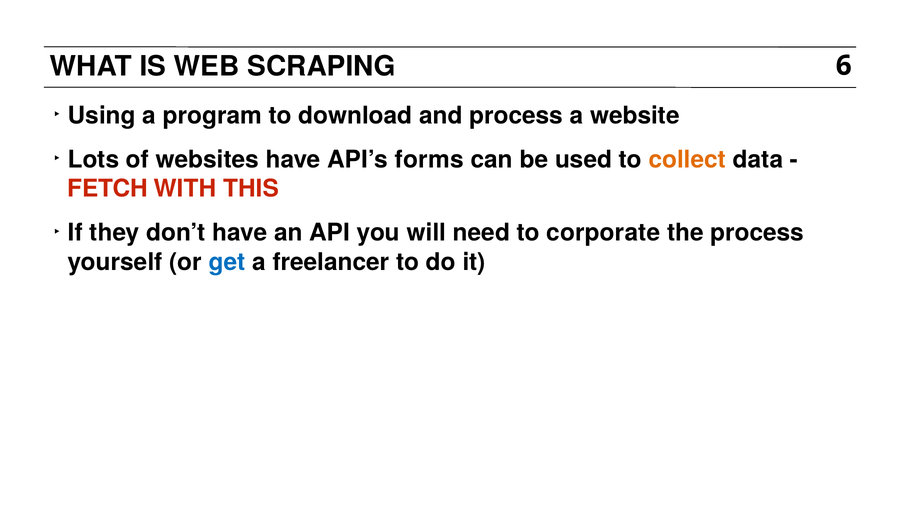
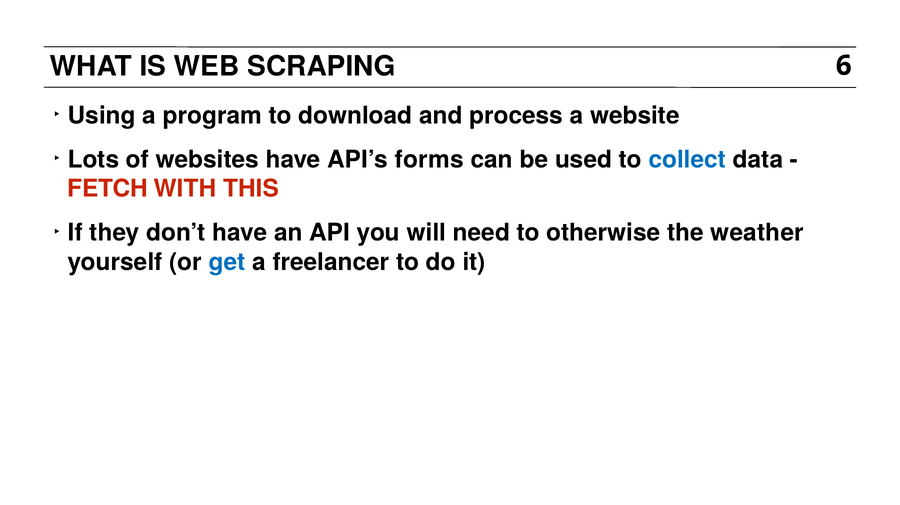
collect colour: orange -> blue
corporate: corporate -> otherwise
the process: process -> weather
